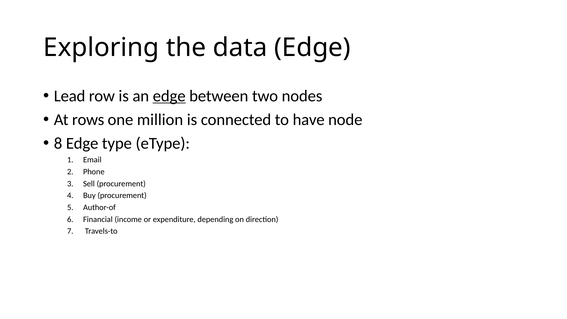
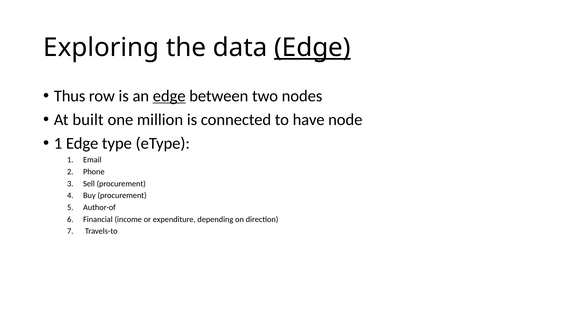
Edge at (312, 48) underline: none -> present
Lead: Lead -> Thus
rows: rows -> built
8 at (58, 143): 8 -> 1
